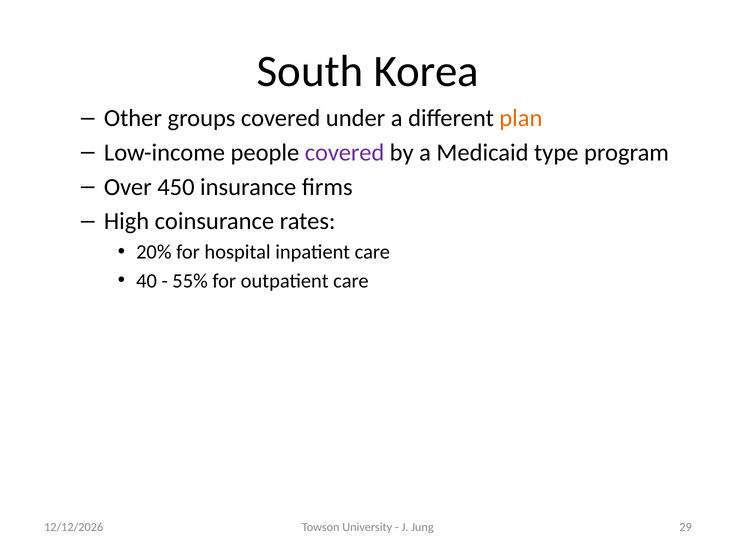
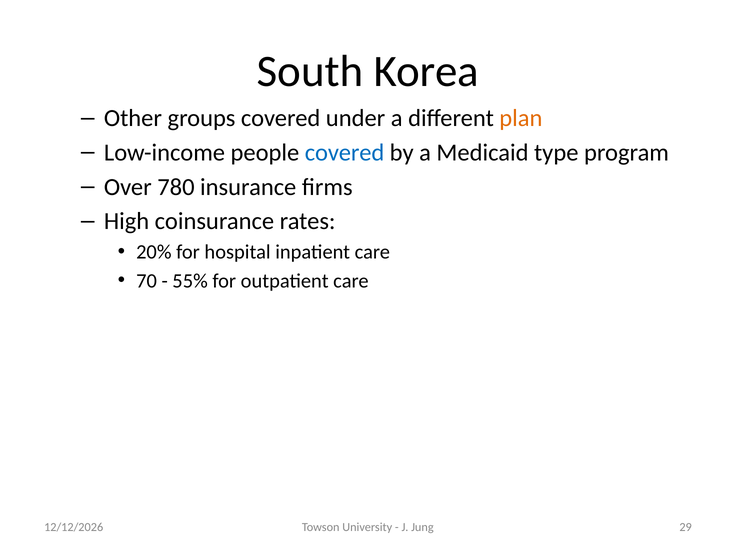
covered at (345, 153) colour: purple -> blue
450: 450 -> 780
40: 40 -> 70
